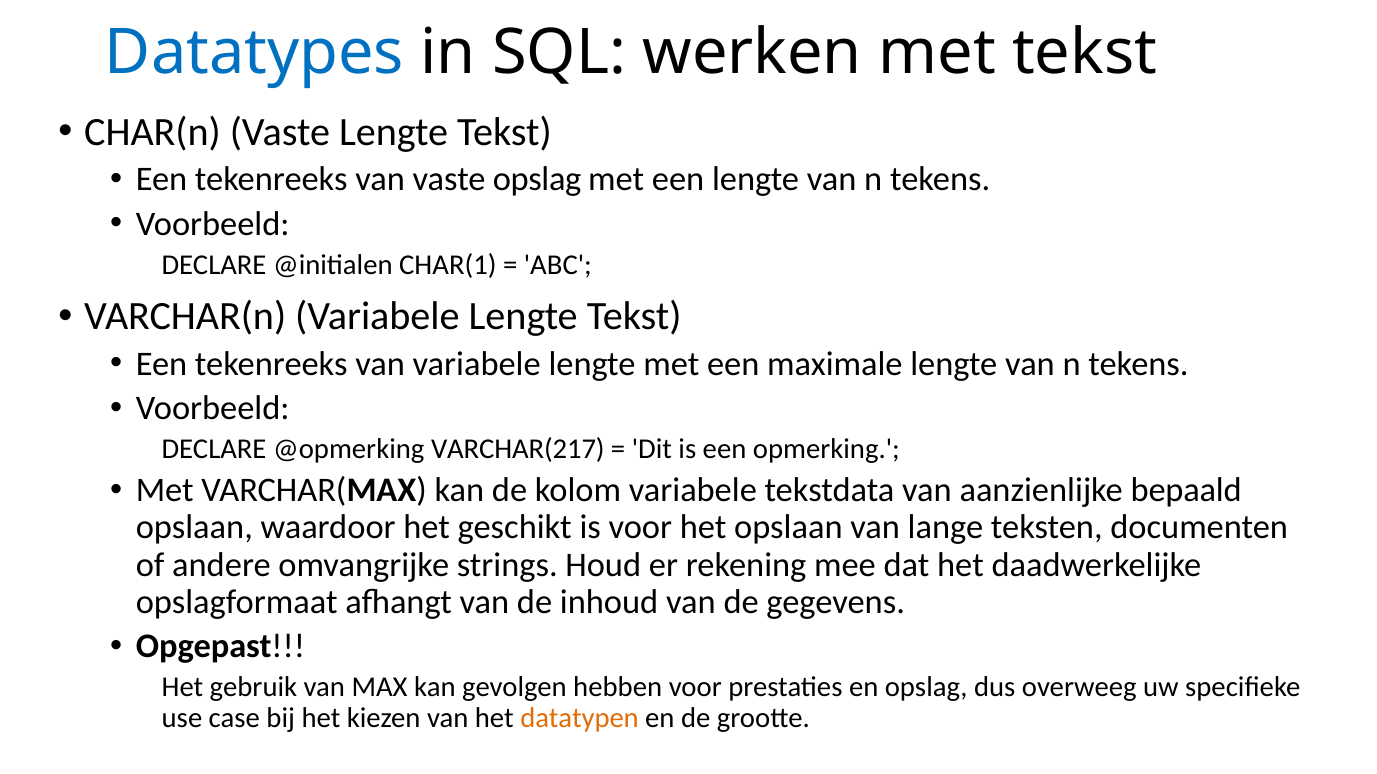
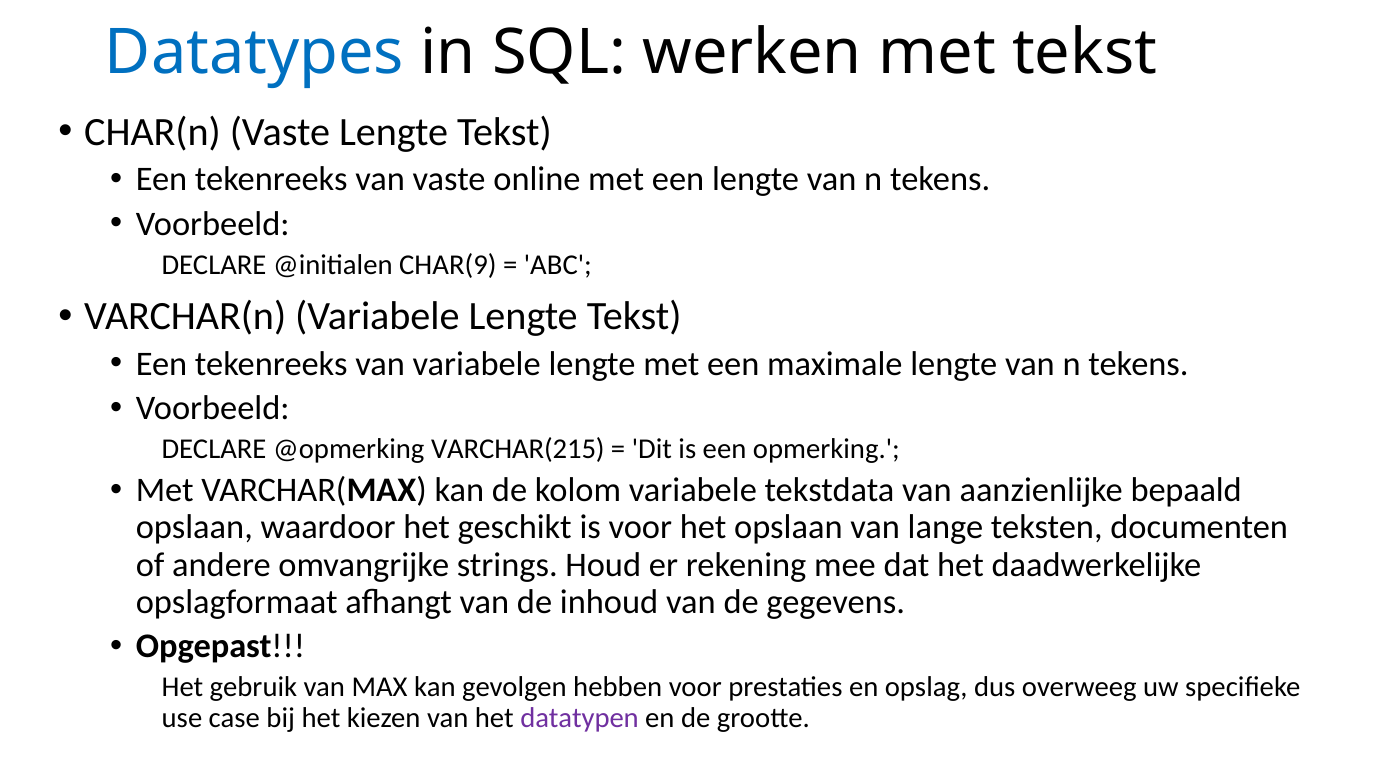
vaste opslag: opslag -> online
CHAR(1: CHAR(1 -> CHAR(9
VARCHAR(217: VARCHAR(217 -> VARCHAR(215
datatypen colour: orange -> purple
